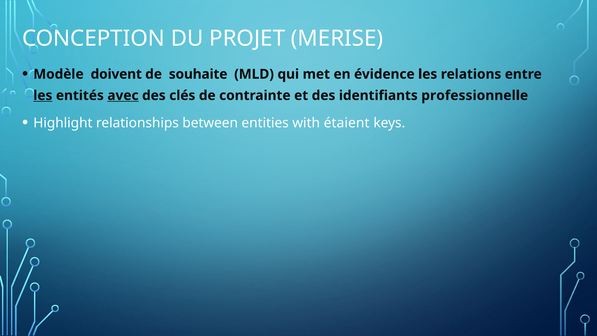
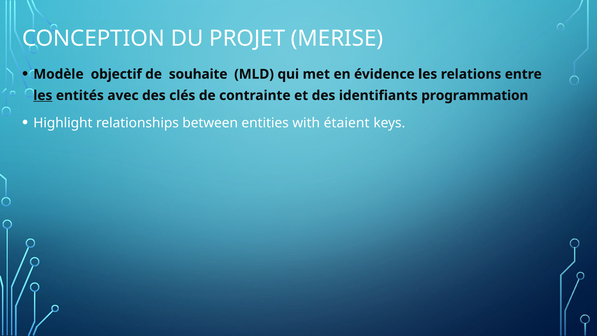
doivent: doivent -> objectif
avec underline: present -> none
professionnelle: professionnelle -> programmation
